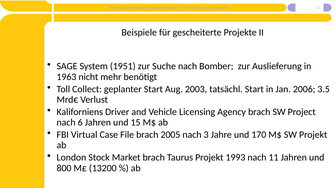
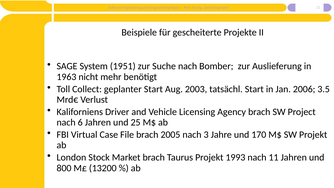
15: 15 -> 25
